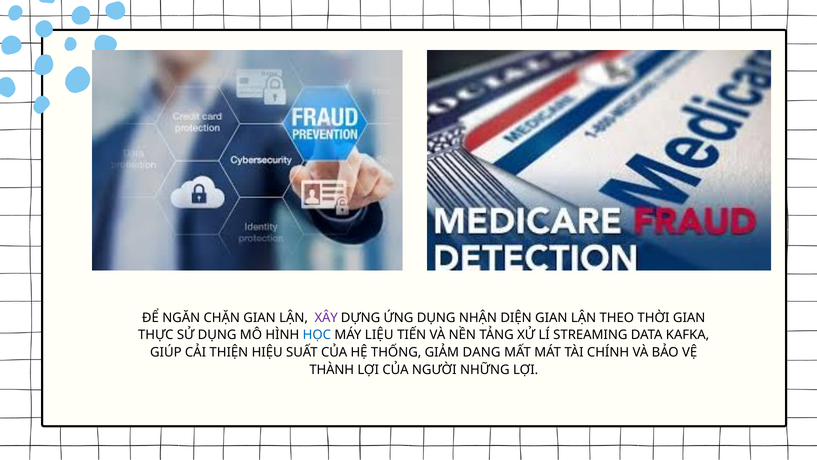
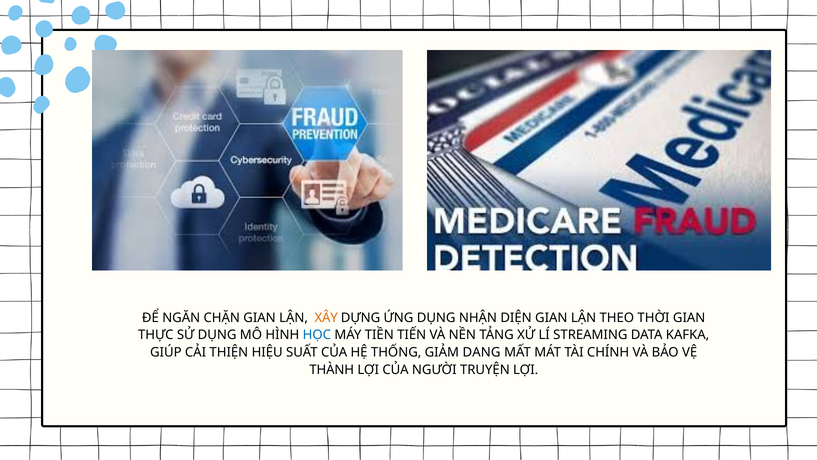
XÂY colour: purple -> orange
LIỆU: LIỆU -> TIỀN
NHỮNG: NHỮNG -> TRUYỆN
